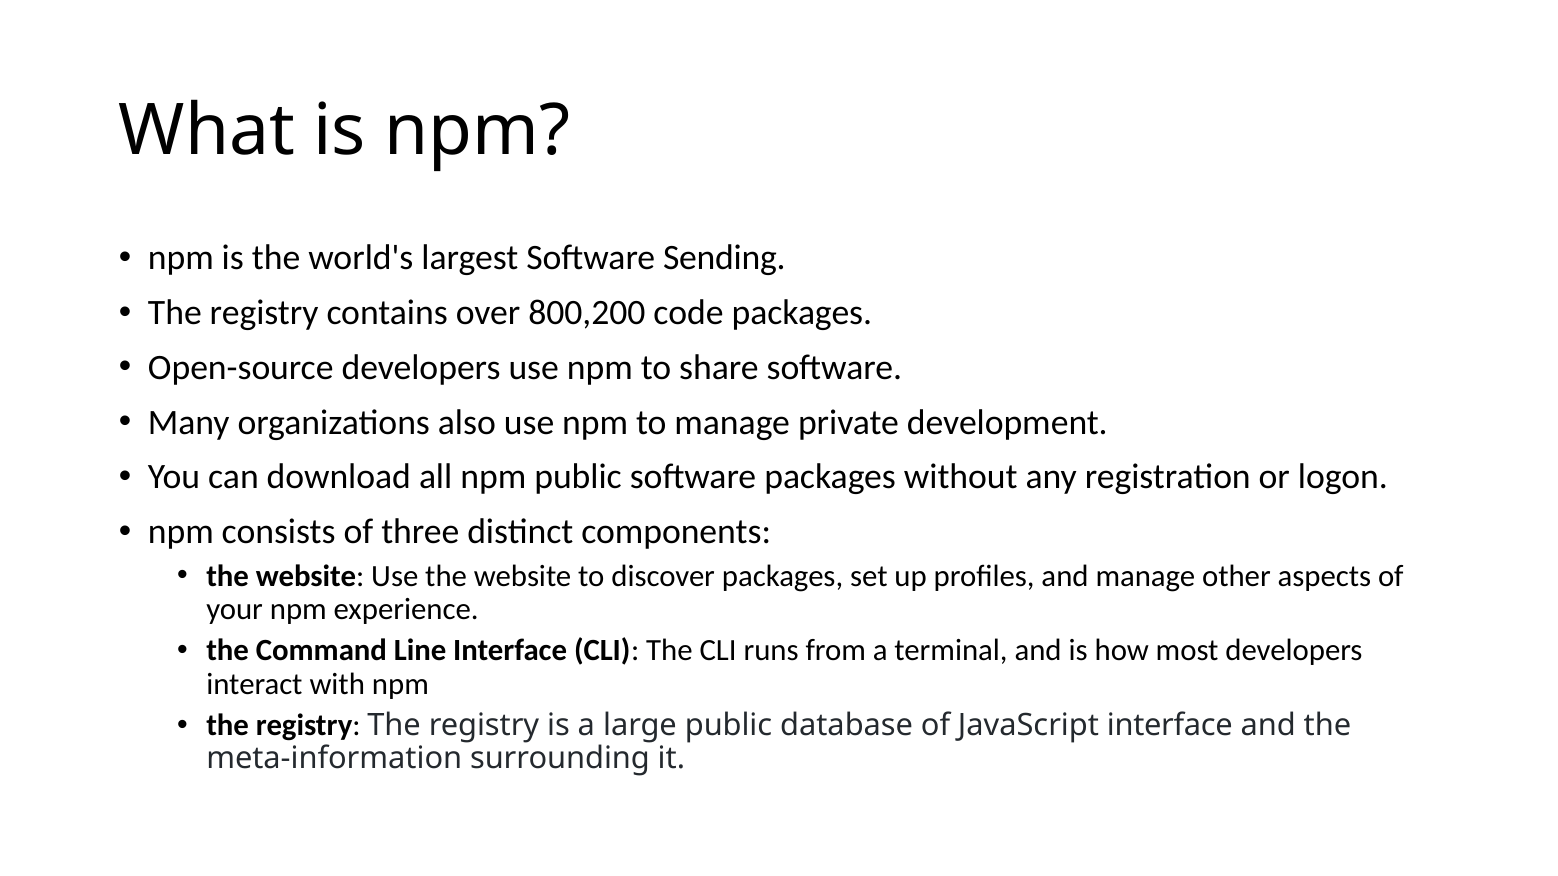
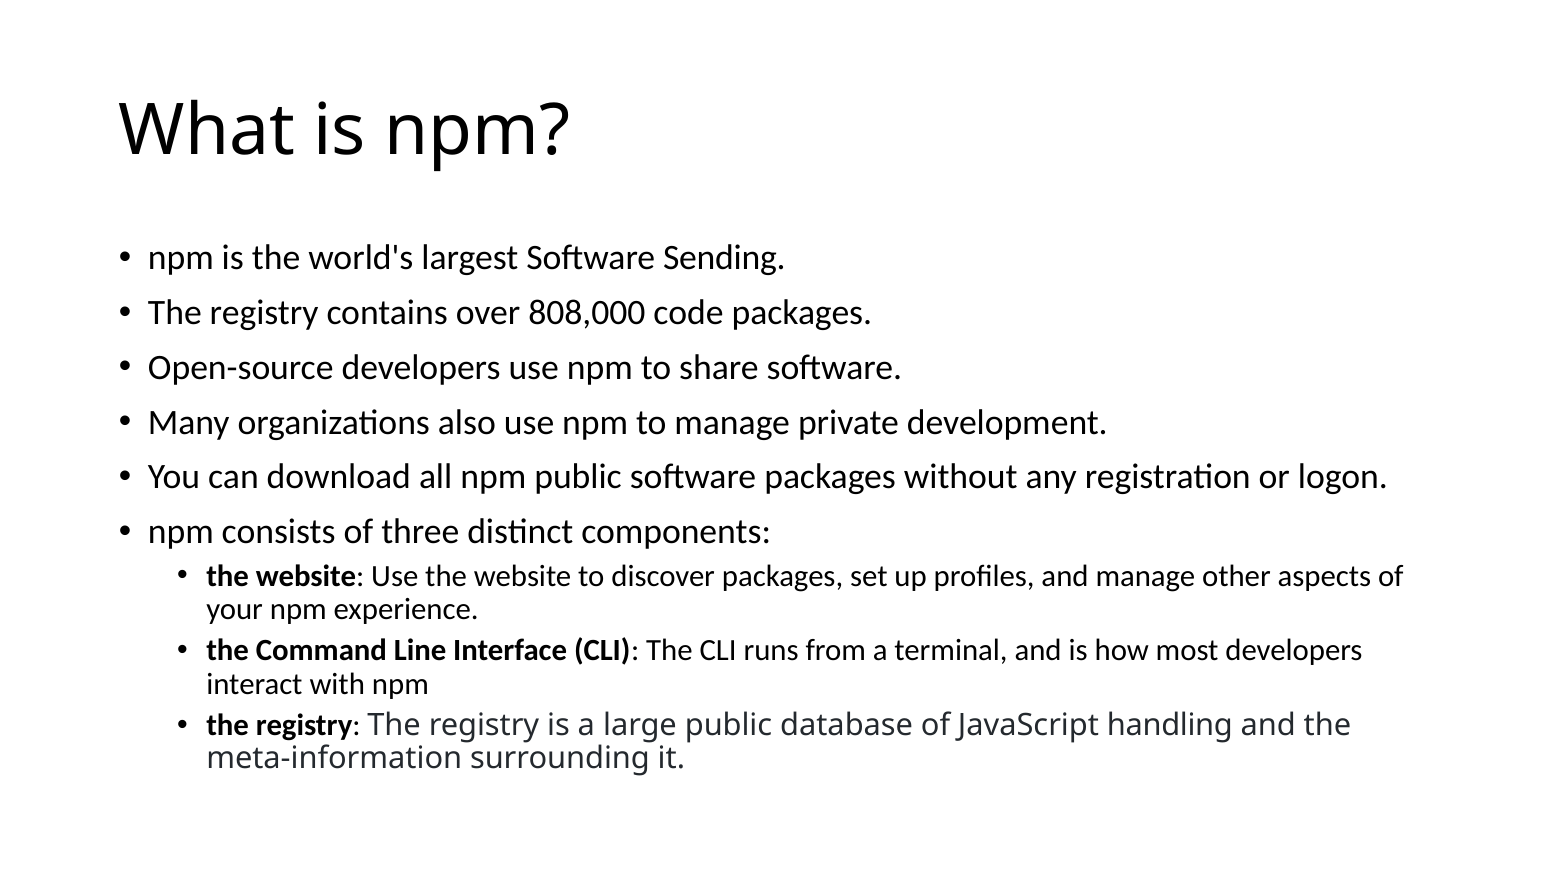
800,200: 800,200 -> 808,000
JavaScript interface: interface -> handling
